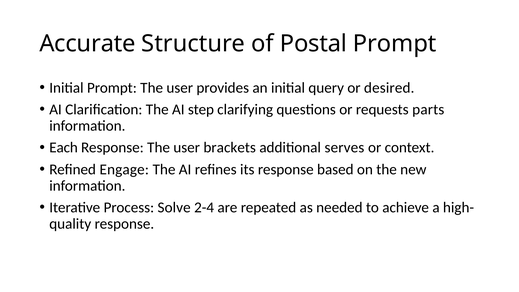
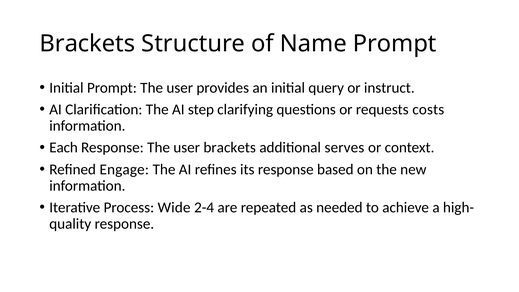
Accurate at (87, 44): Accurate -> Brackets
Postal: Postal -> Name
desired: desired -> instruct
parts: parts -> costs
Solve: Solve -> Wide
